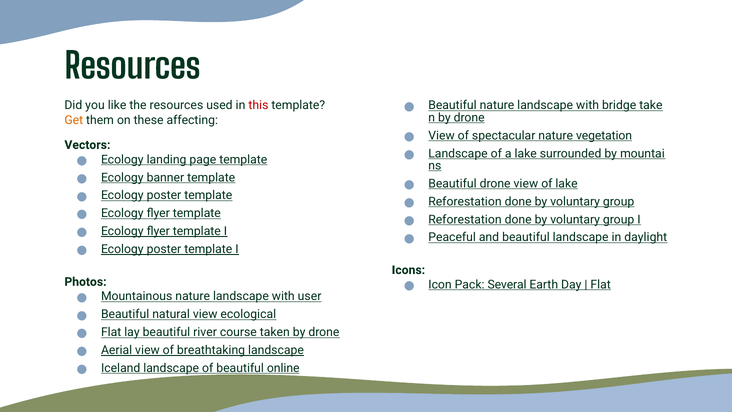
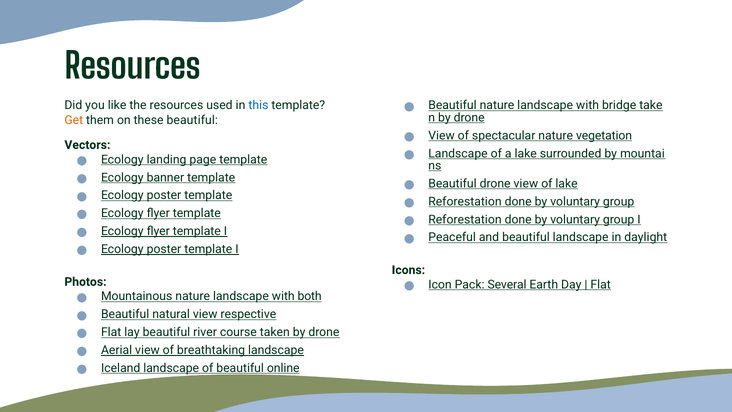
this colour: red -> blue
these affecting: affecting -> beautiful
user: user -> both
ecological: ecological -> respective
